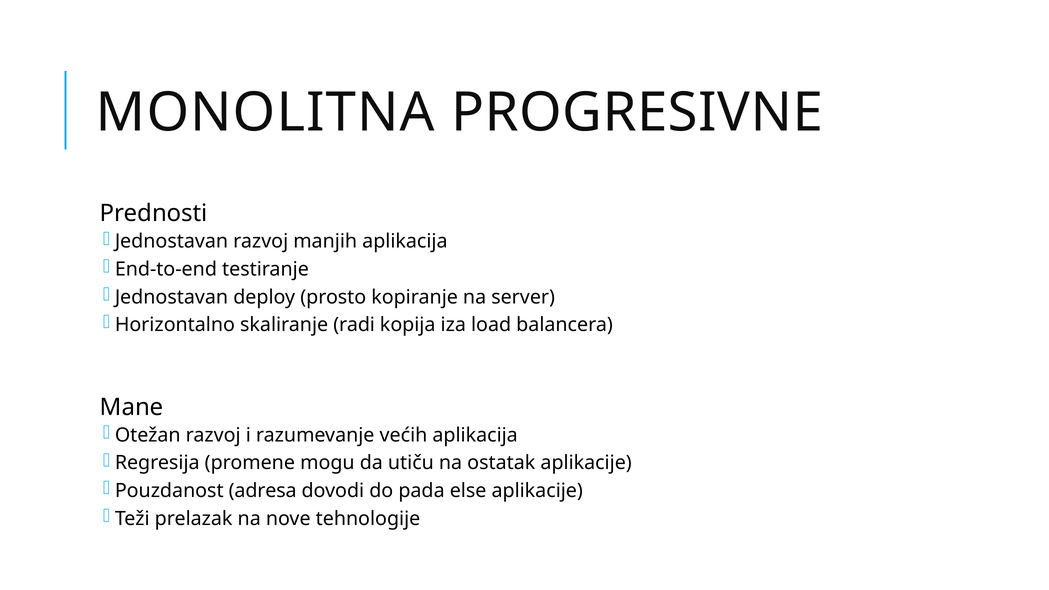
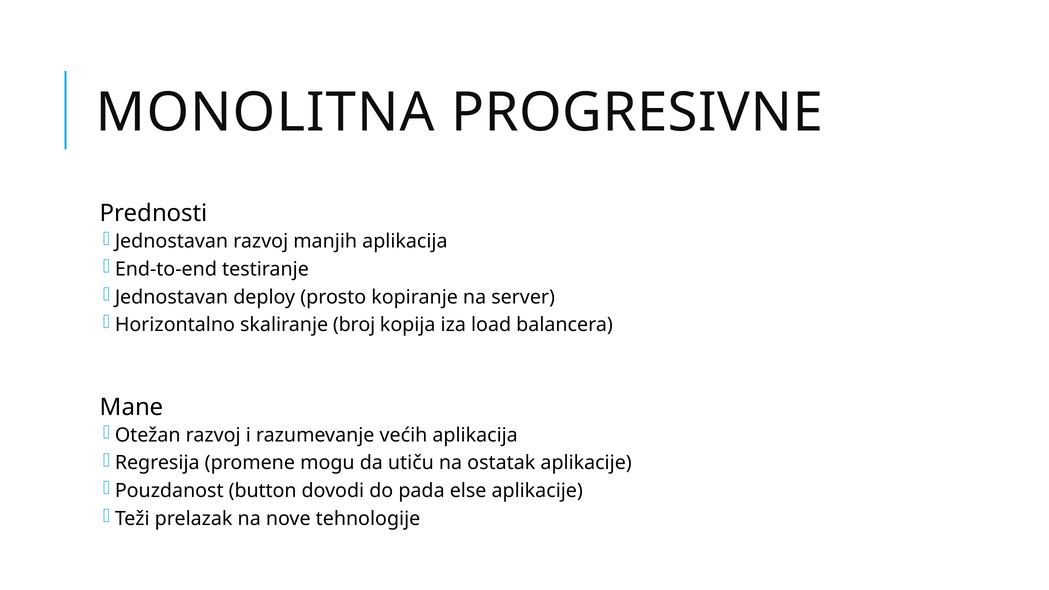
radi: radi -> broj
adresa: adresa -> button
